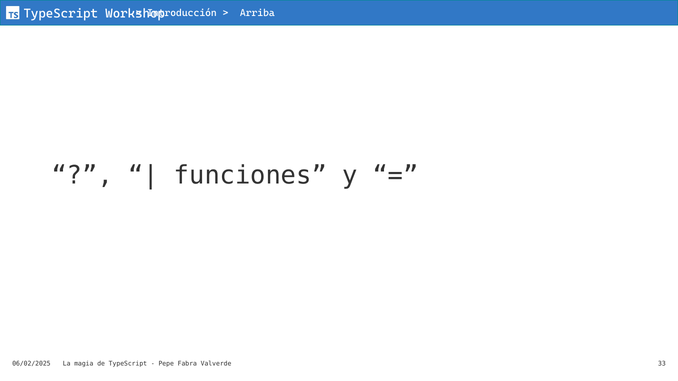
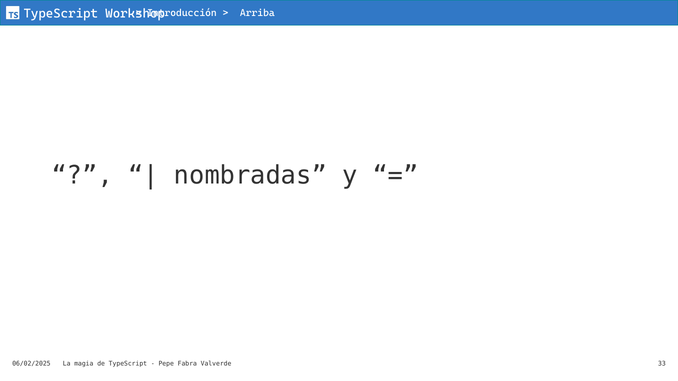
funciones: funciones -> nombradas
